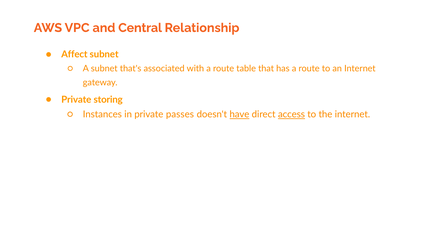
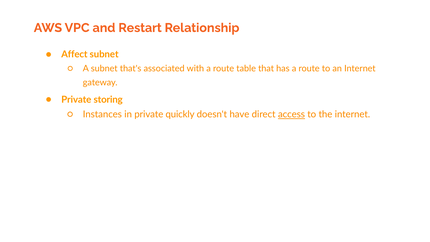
Central: Central -> Restart
passes: passes -> quickly
have underline: present -> none
